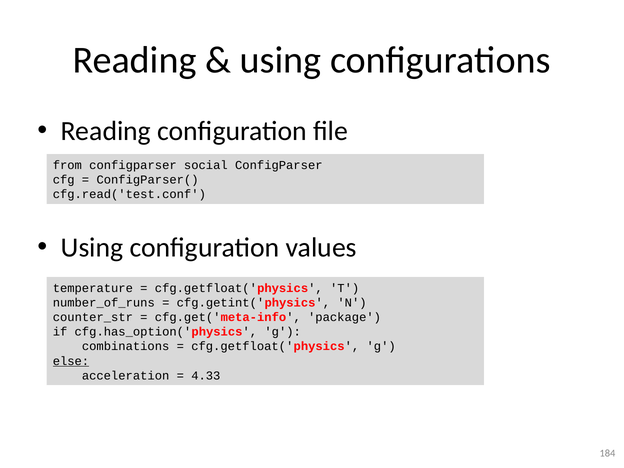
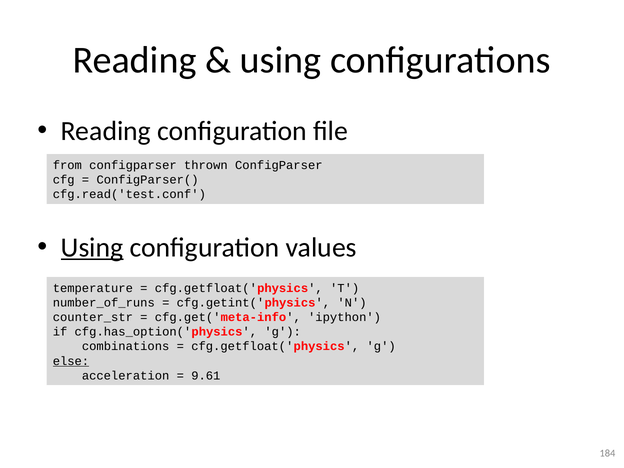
social: social -> thrown
Using at (92, 247) underline: none -> present
package: package -> ipython
4.33: 4.33 -> 9.61
